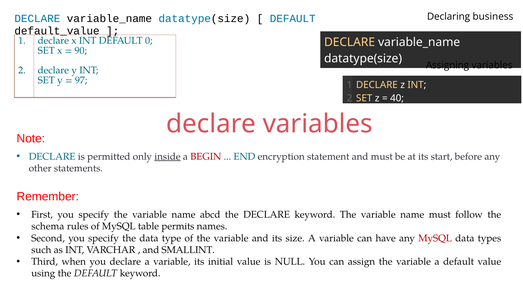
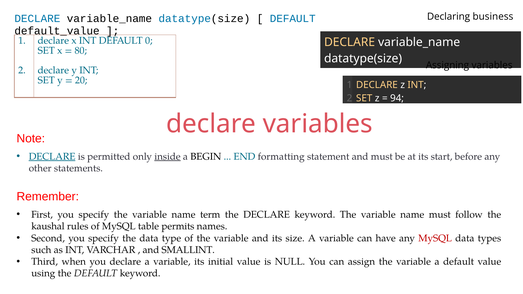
90: 90 -> 80
97: 97 -> 20
40: 40 -> 94
DECLARE at (52, 157) underline: none -> present
BEGIN colour: red -> black
encryption: encryption -> formatting
abcd: abcd -> term
schema: schema -> kaushal
